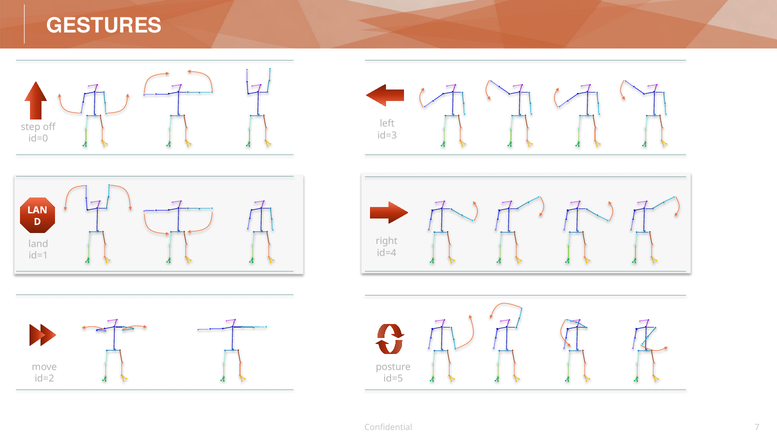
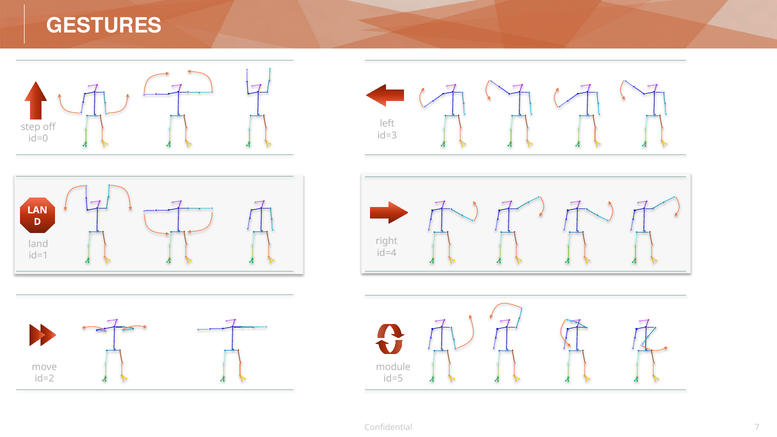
posture: posture -> module
